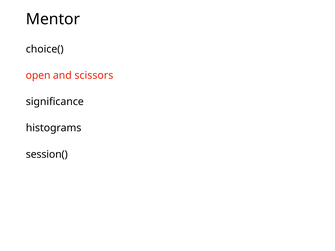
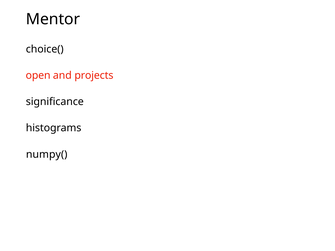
scissors: scissors -> projects
session(: session( -> numpy(
